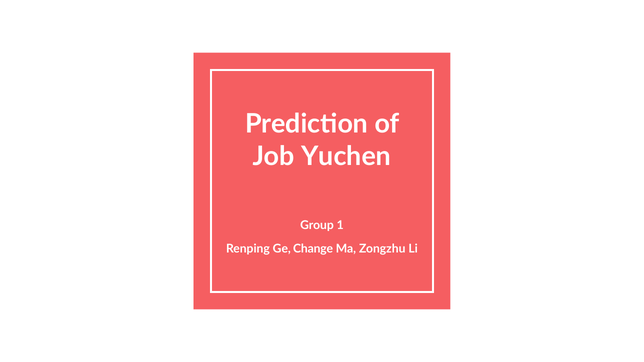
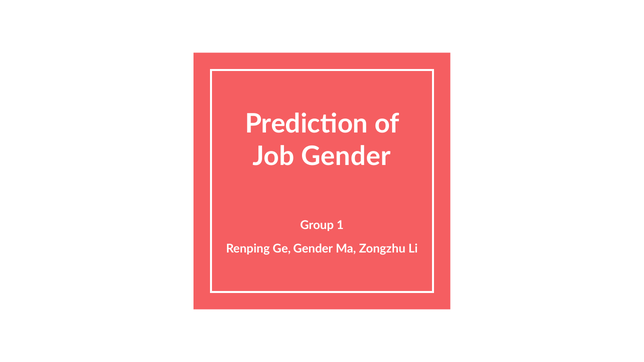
Job Yuchen: Yuchen -> Gender
Ge Change: Change -> Gender
